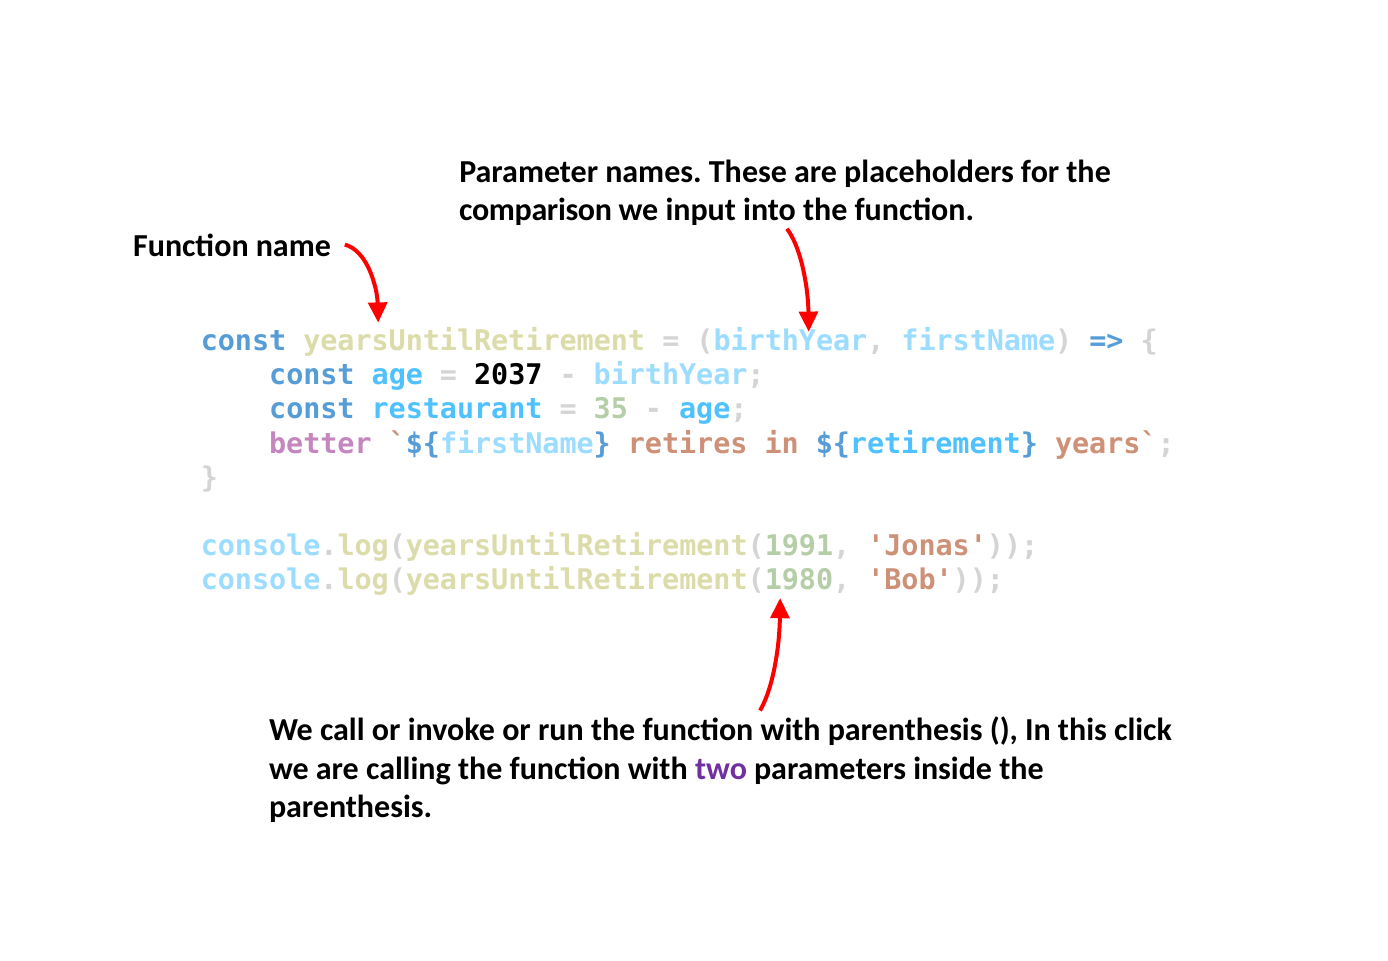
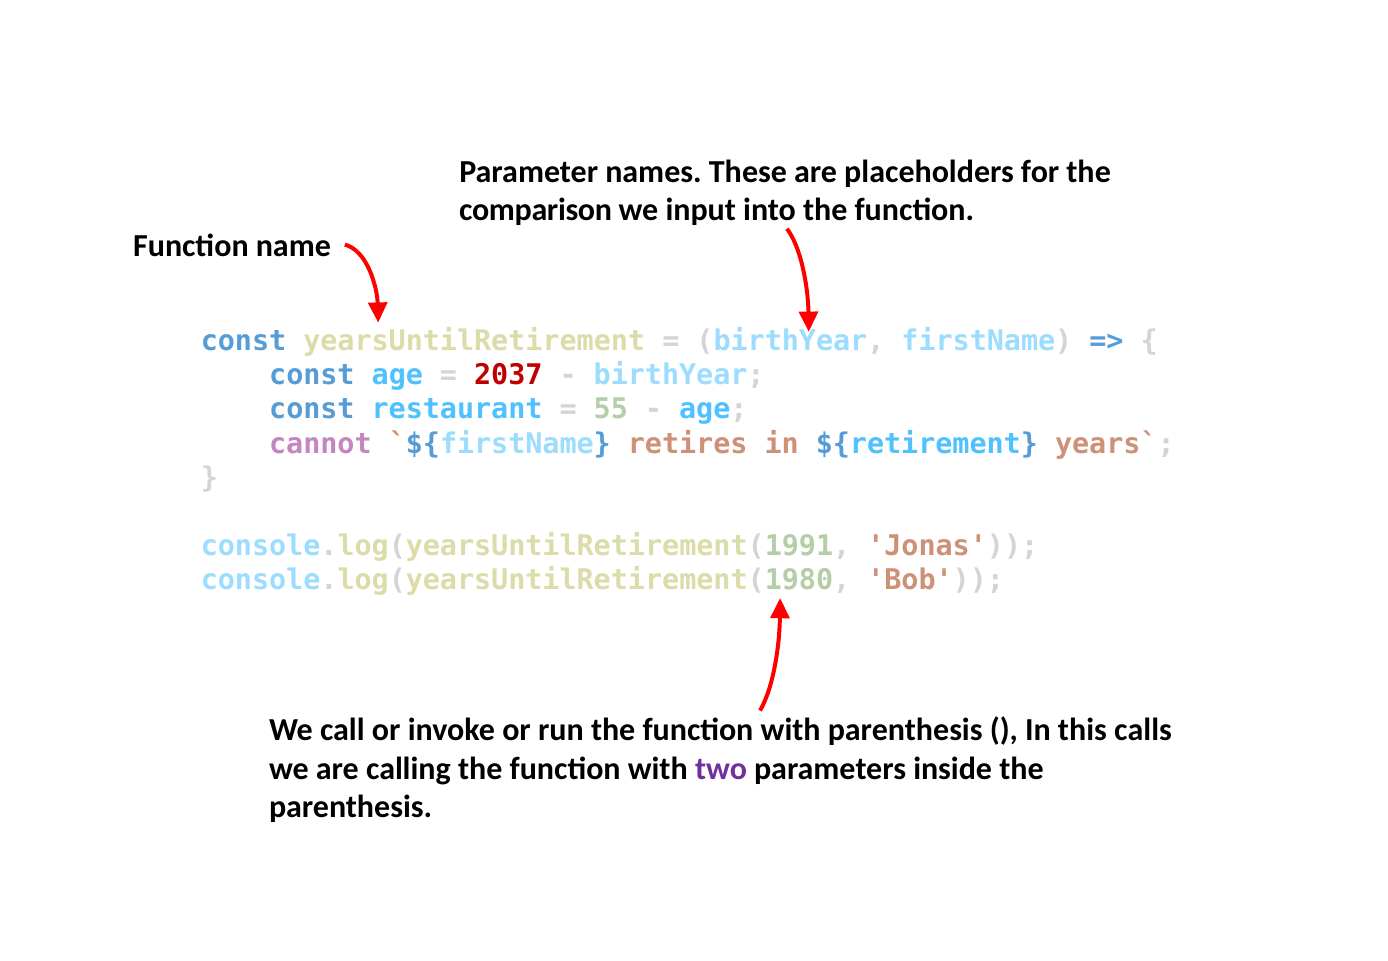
2037 colour: black -> red
35: 35 -> 55
better: better -> cannot
click: click -> calls
